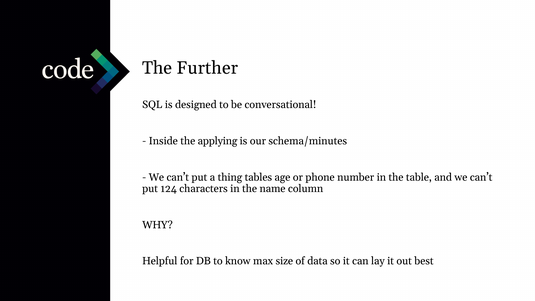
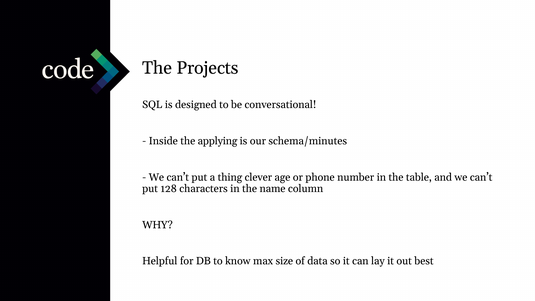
Further: Further -> Projects
tables: tables -> clever
124: 124 -> 128
